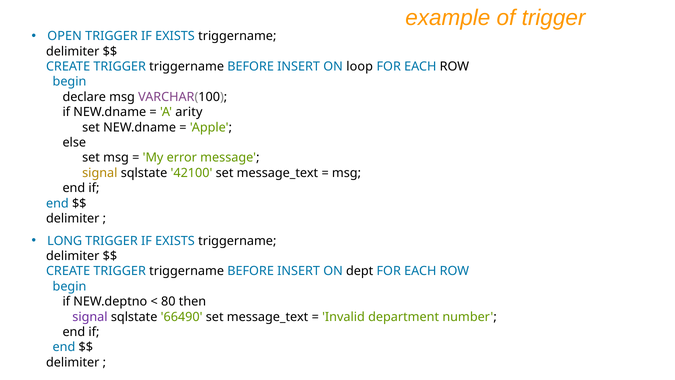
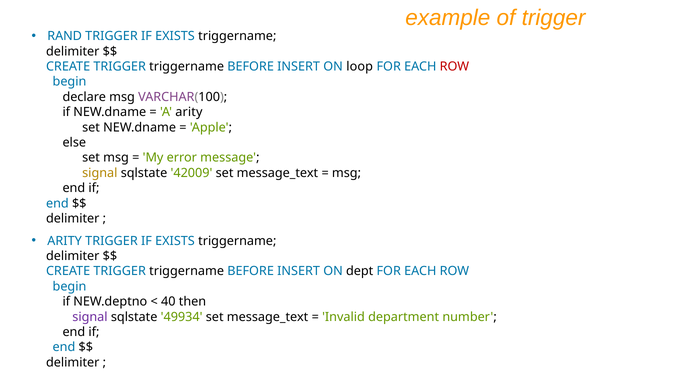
OPEN: OPEN -> RAND
ROW at (454, 67) colour: black -> red
42100: 42100 -> 42009
LONG at (65, 241): LONG -> ARITY
80: 80 -> 40
66490: 66490 -> 49934
